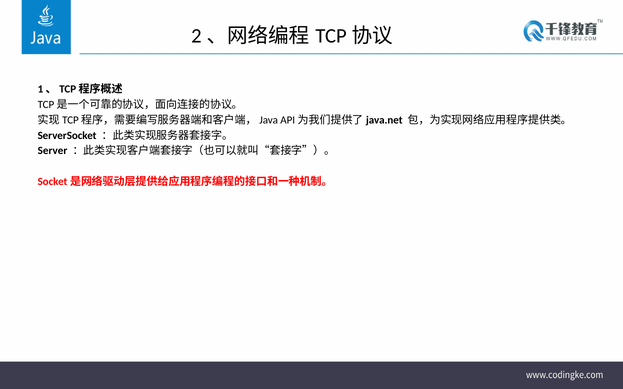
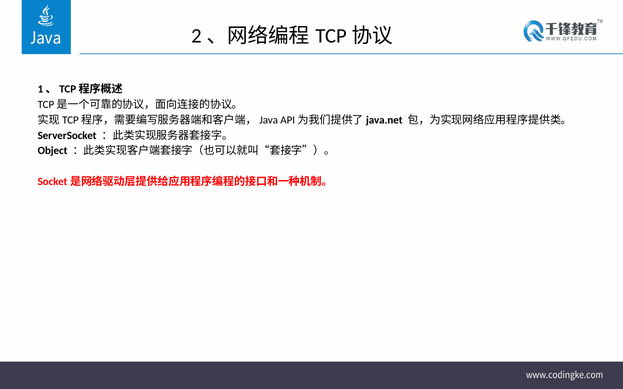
Server: Server -> Object
